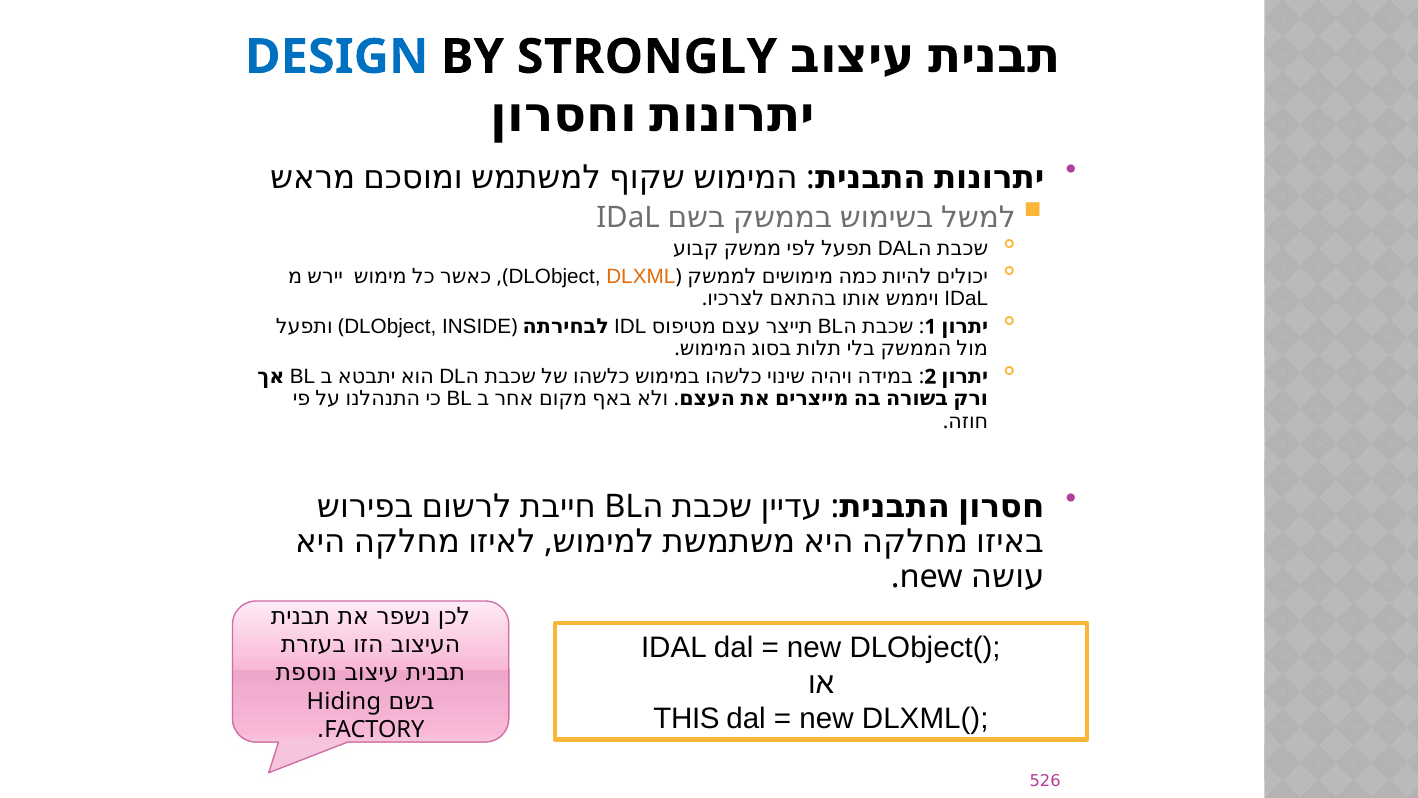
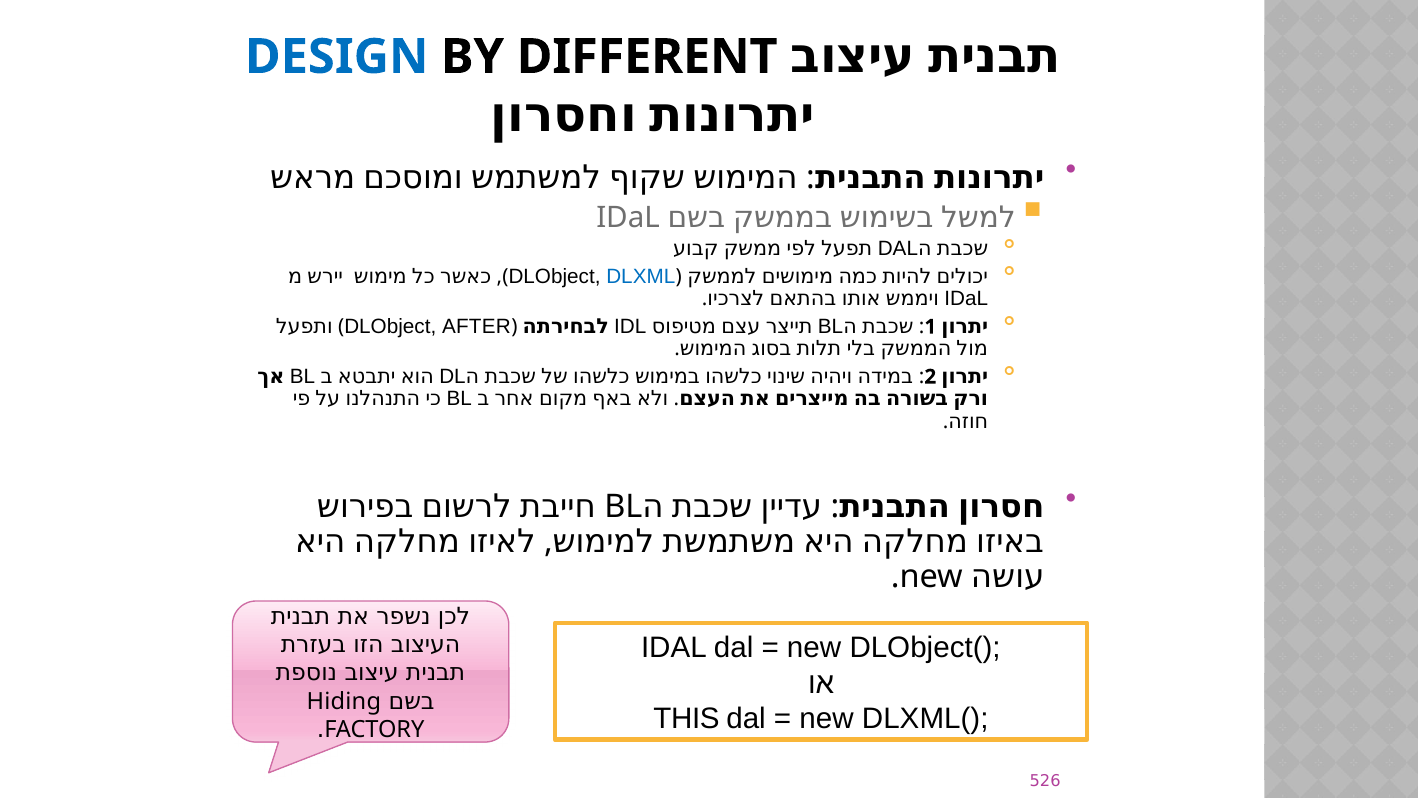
STRONGLY: STRONGLY -> DIFFERENT
DLXML colour: orange -> blue
INSIDE: INSIDE -> AFTER
